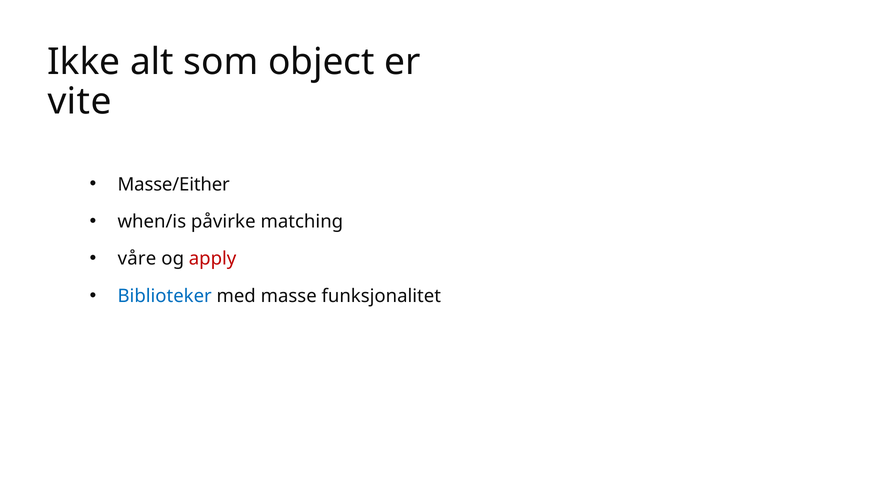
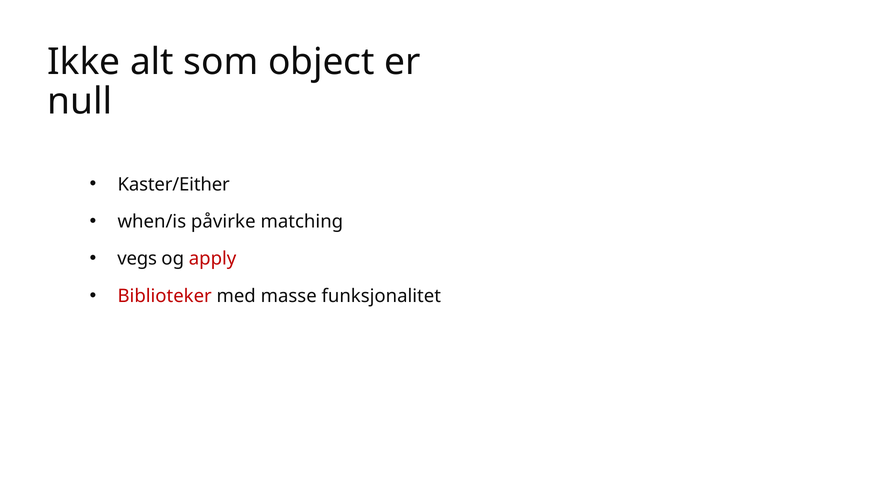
vite: vite -> null
Masse/Either: Masse/Either -> Kaster/Either
våre: våre -> vegs
Biblioteker colour: blue -> red
